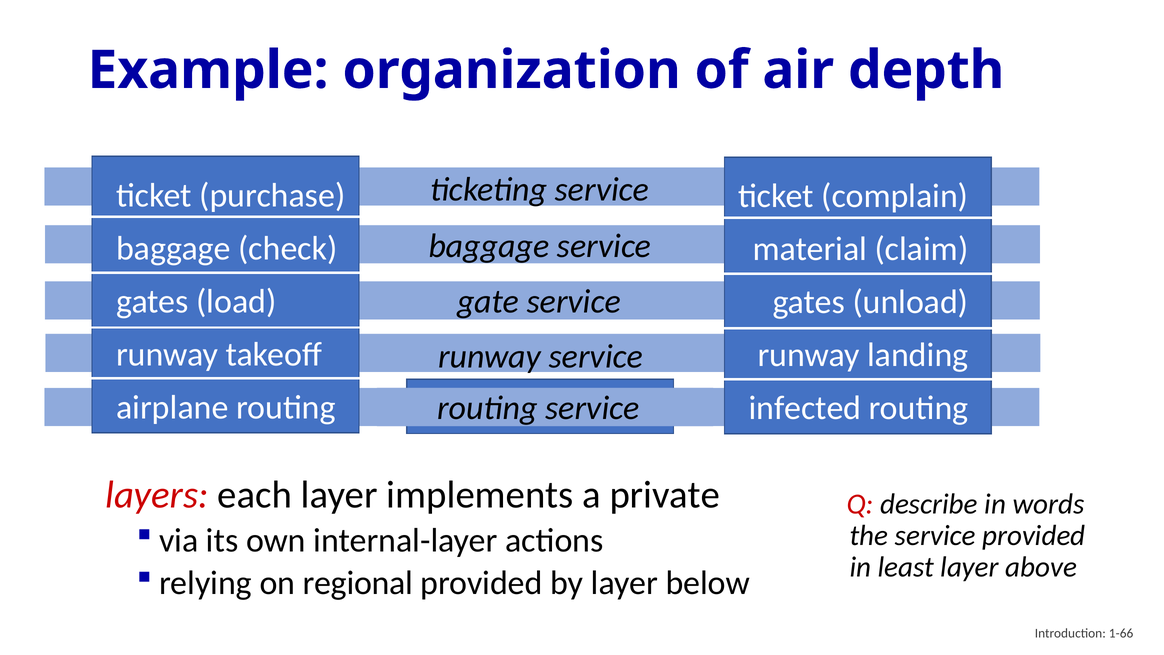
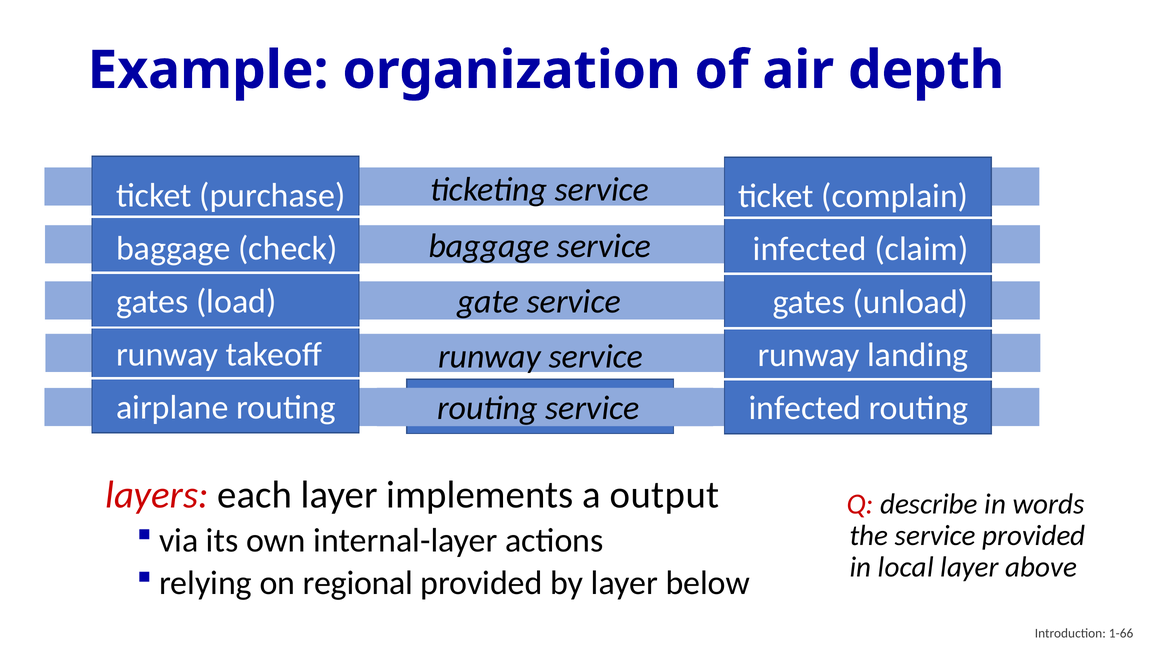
material at (810, 249): material -> infected
private: private -> output
least: least -> local
